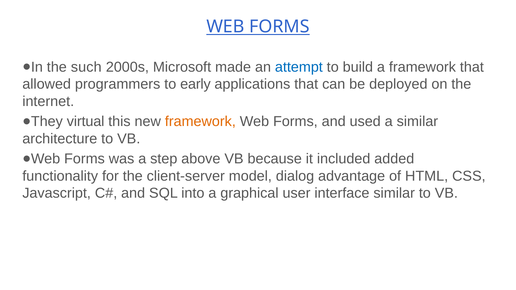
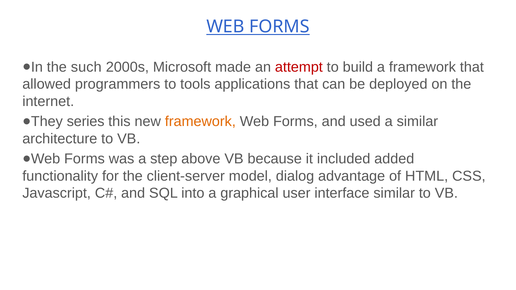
attempt colour: blue -> red
early: early -> tools
virtual: virtual -> series
